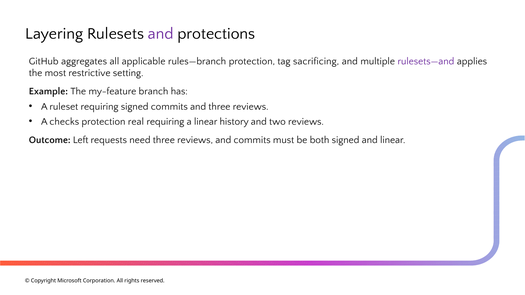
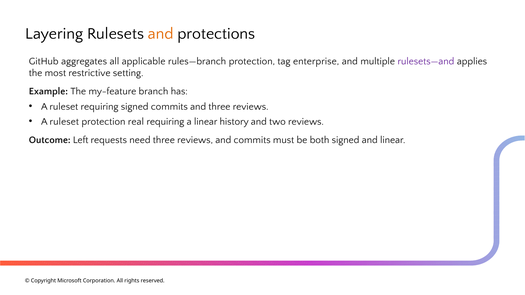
and at (161, 34) colour: purple -> orange
sacrificing: sacrificing -> enterprise
checks at (64, 122): checks -> ruleset
